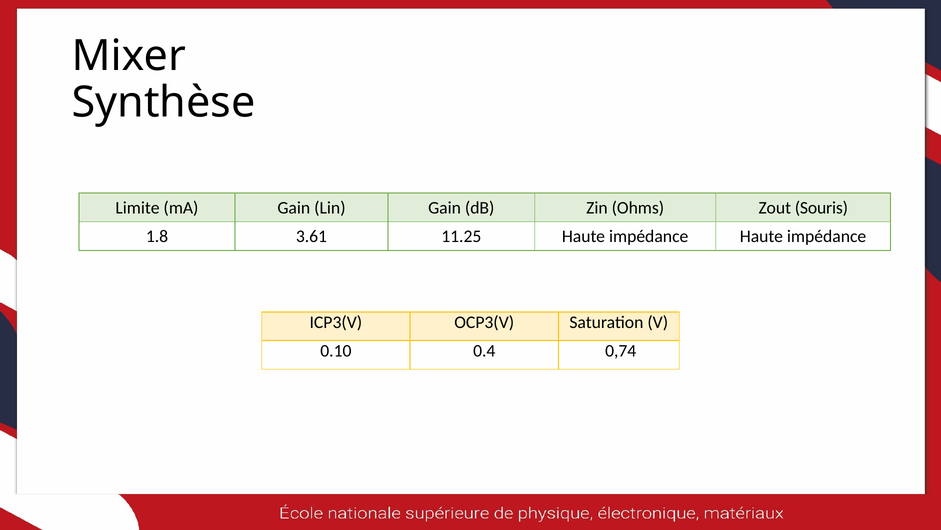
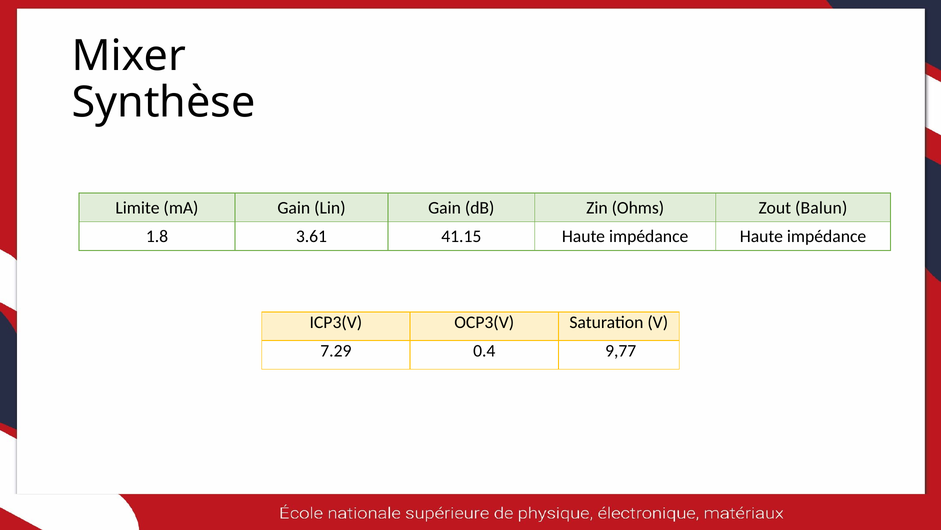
Souris: Souris -> Balun
11.25: 11.25 -> 41.15
0.10: 0.10 -> 7.29
0,74: 0,74 -> 9,77
